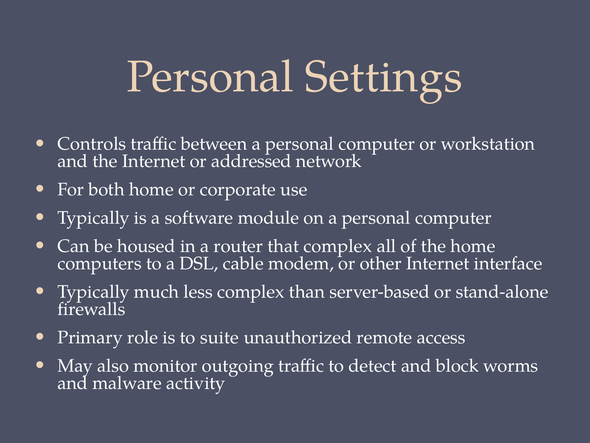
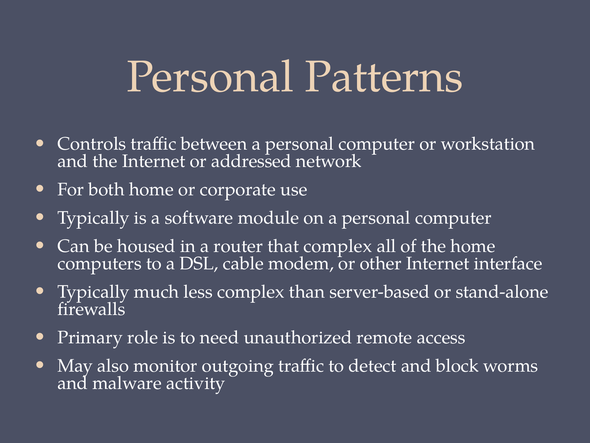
Settings: Settings -> Patterns
suite: suite -> need
